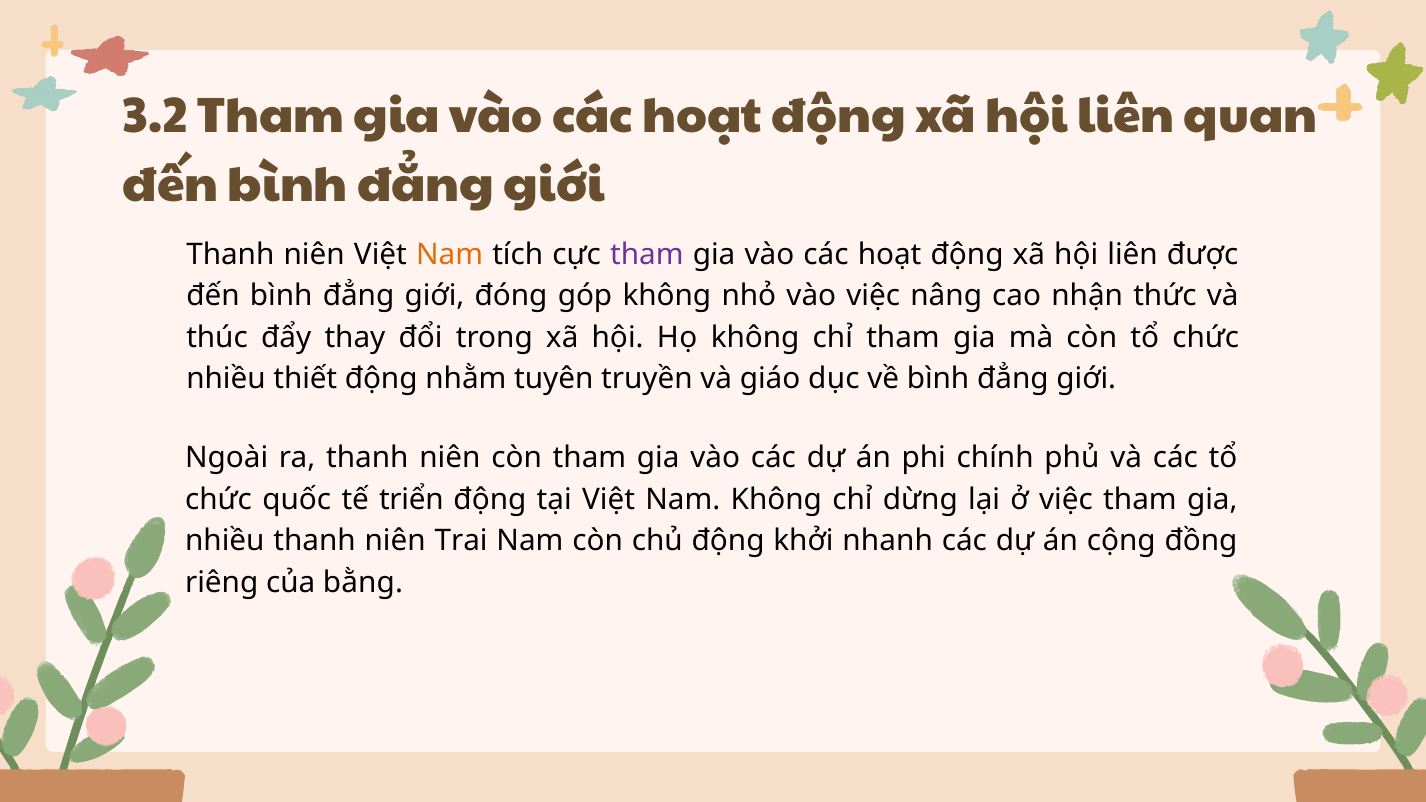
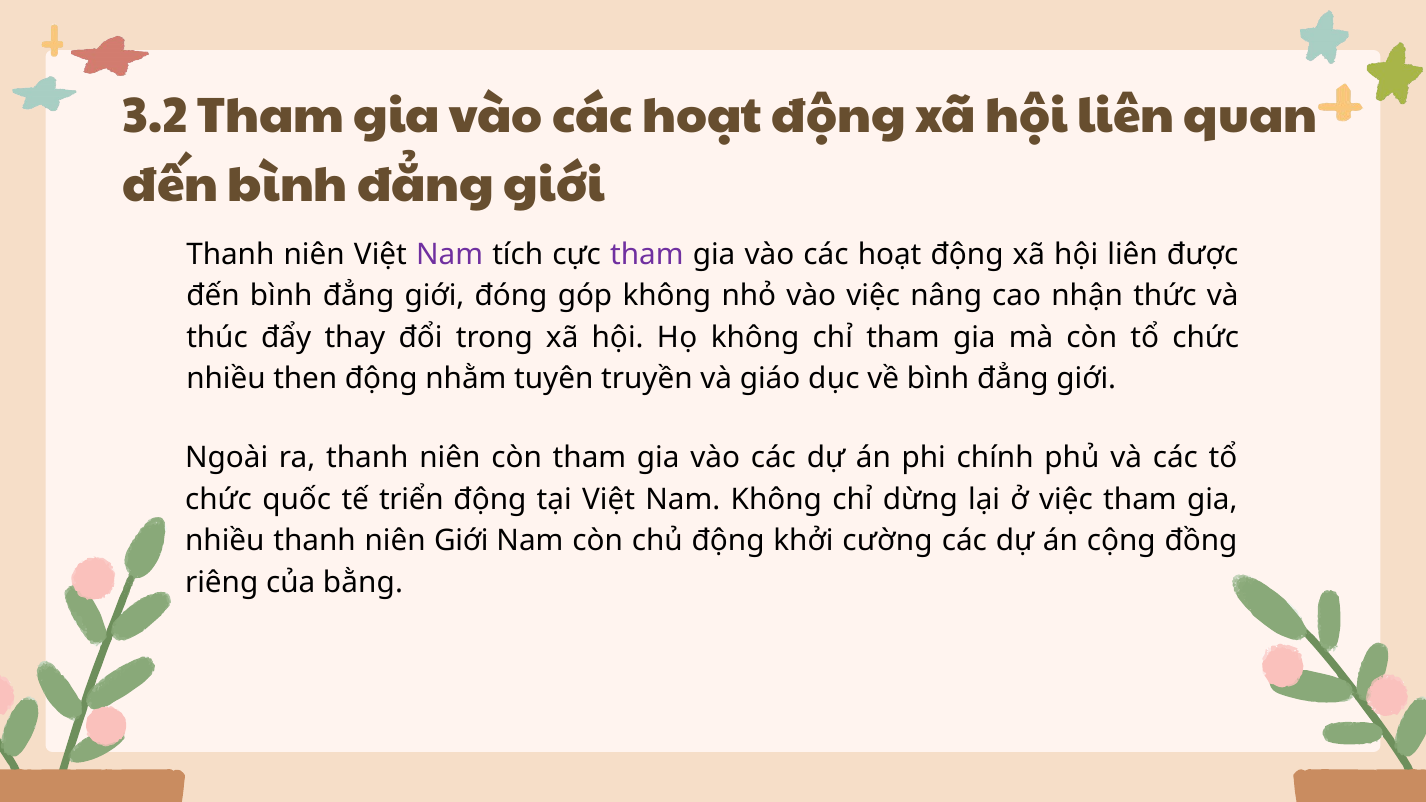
Nam at (450, 254) colour: orange -> purple
thiết: thiết -> then
niên Trai: Trai -> Giới
nhanh: nhanh -> cường
